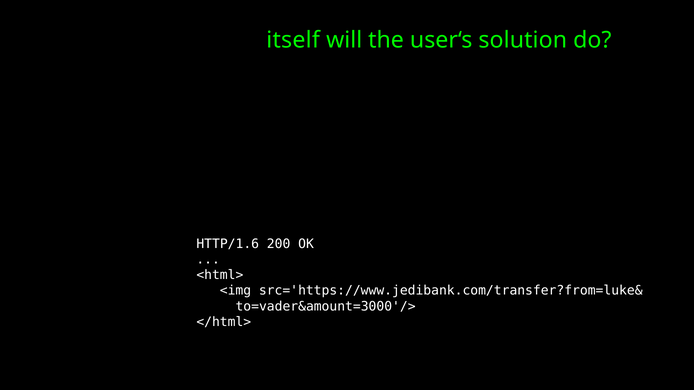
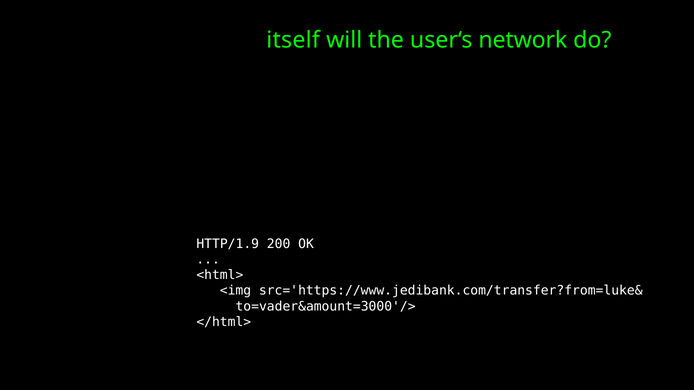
solution: solution -> network
HTTP/1.6: HTTP/1.6 -> HTTP/1.9
